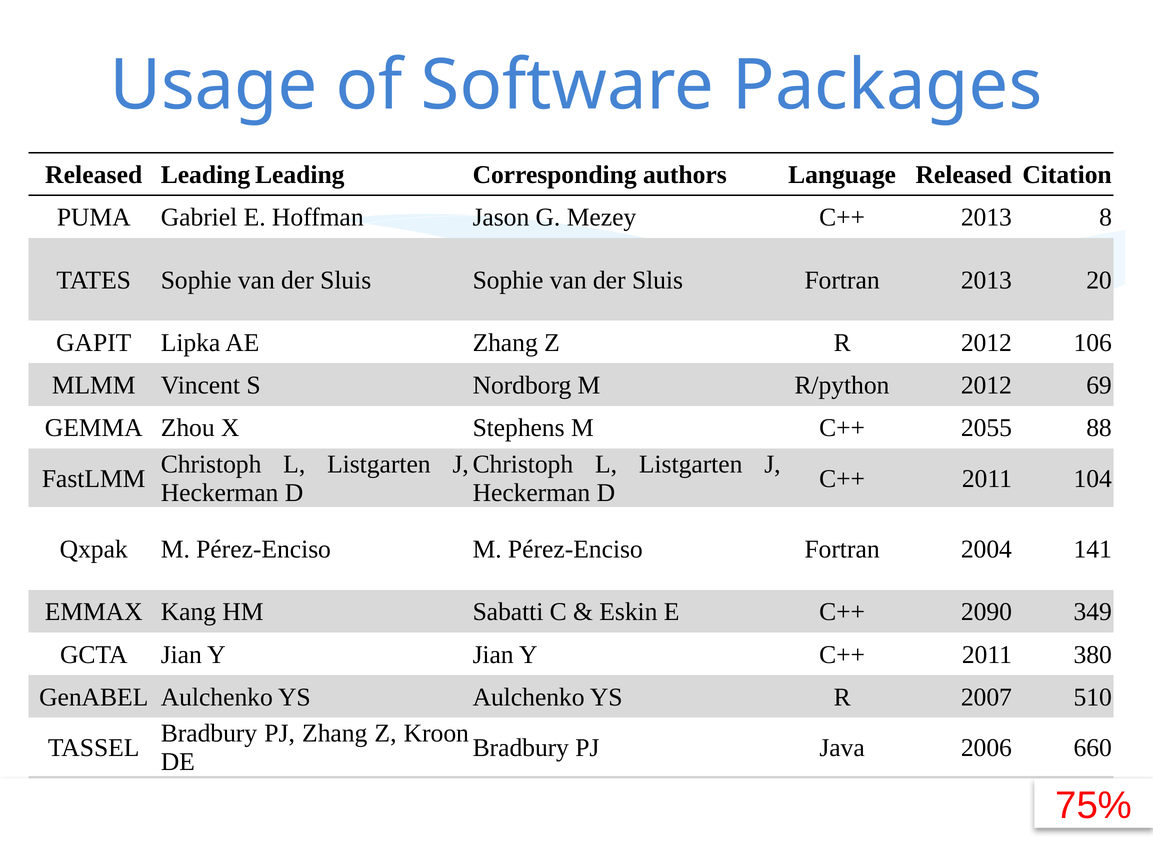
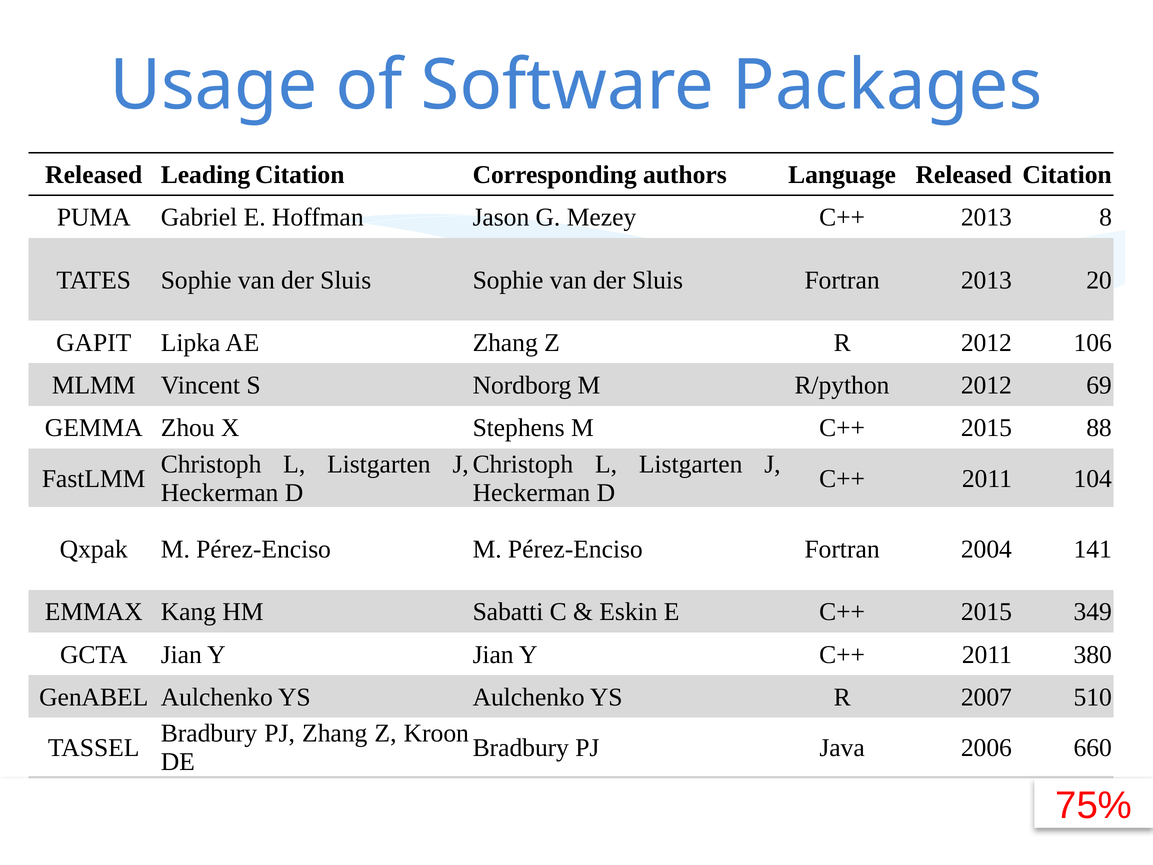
Leading Leading: Leading -> Citation
M C++ 2055: 2055 -> 2015
E C++ 2090: 2090 -> 2015
